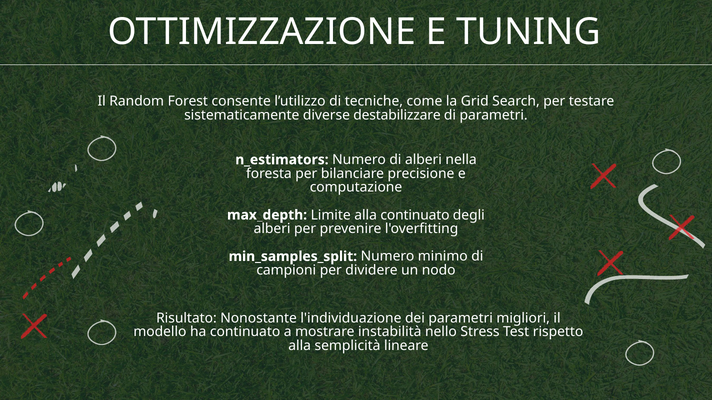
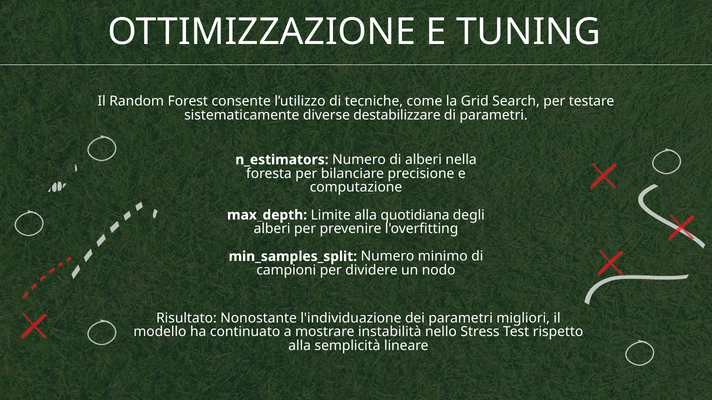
alla continuato: continuato -> quotidiana
